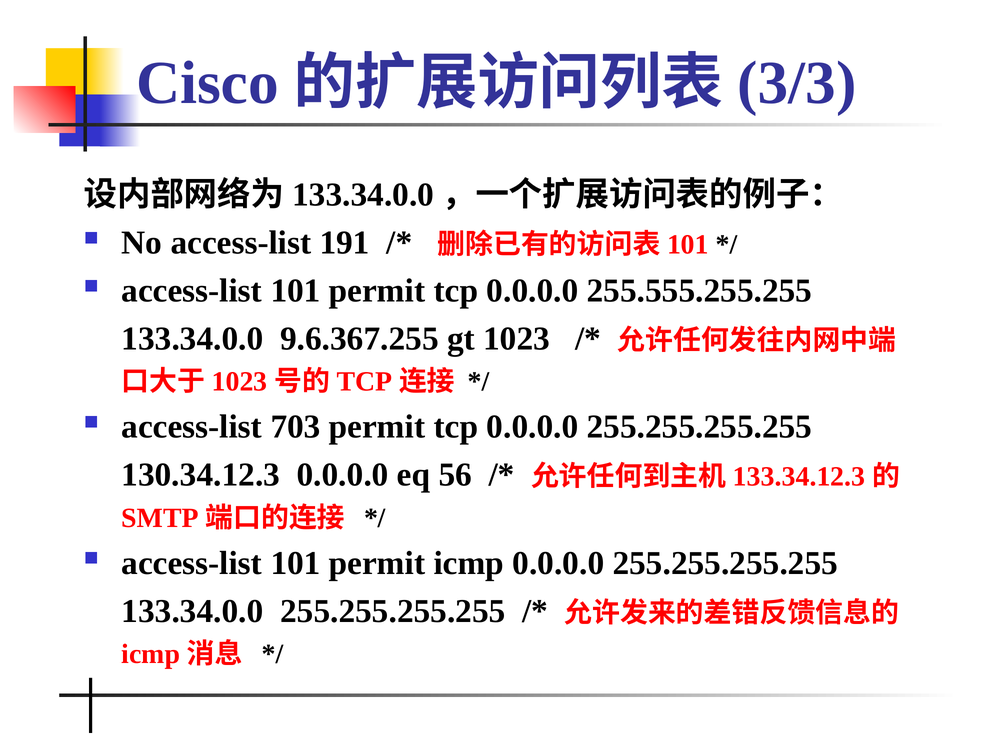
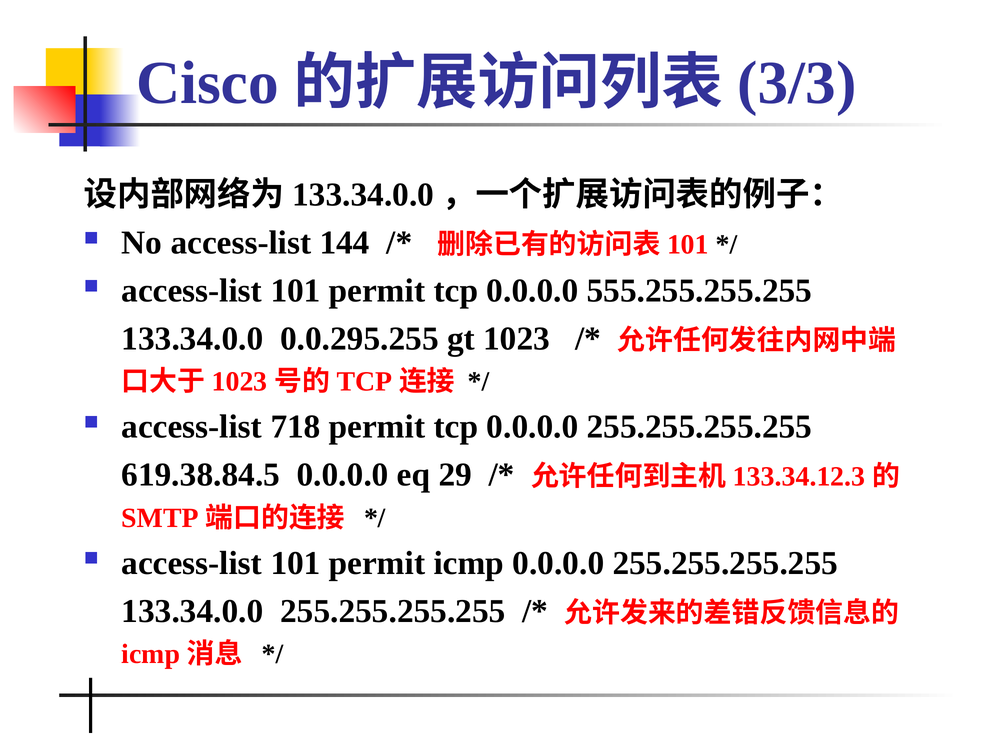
191: 191 -> 144
255.555.255.255: 255.555.255.255 -> 555.255.255.255
9.6.367.255: 9.6.367.255 -> 0.0.295.255
703: 703 -> 718
130.34.12.3: 130.34.12.3 -> 619.38.84.5
56: 56 -> 29
